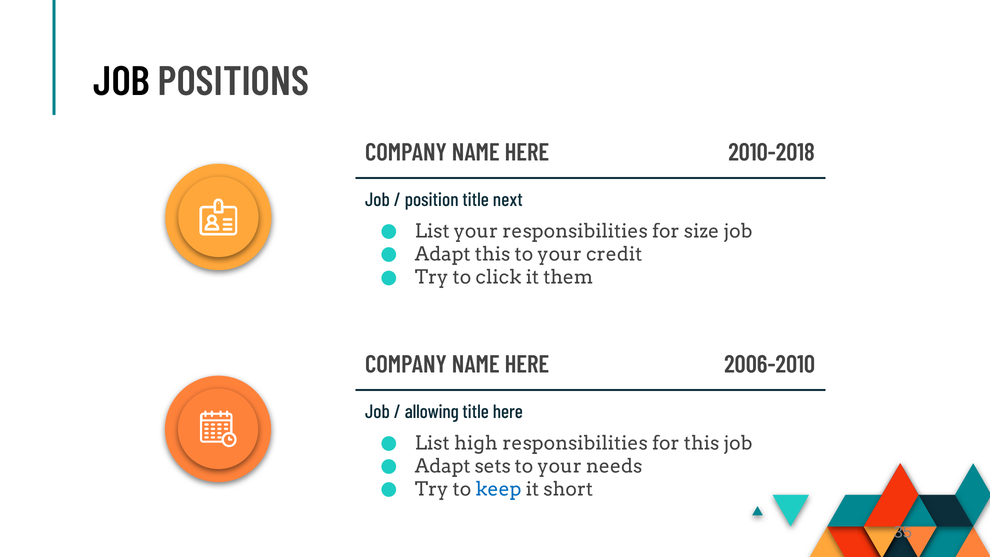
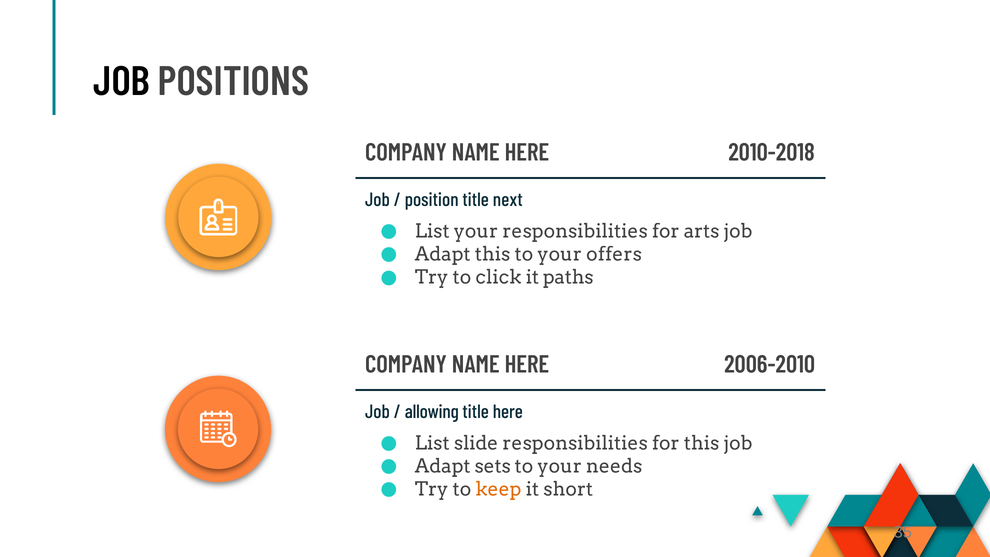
size: size -> arts
credit: credit -> offers
them: them -> paths
high: high -> slide
keep colour: blue -> orange
